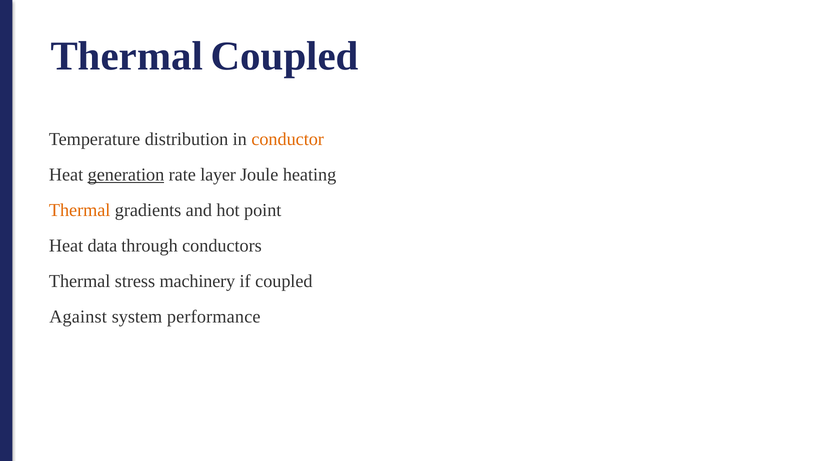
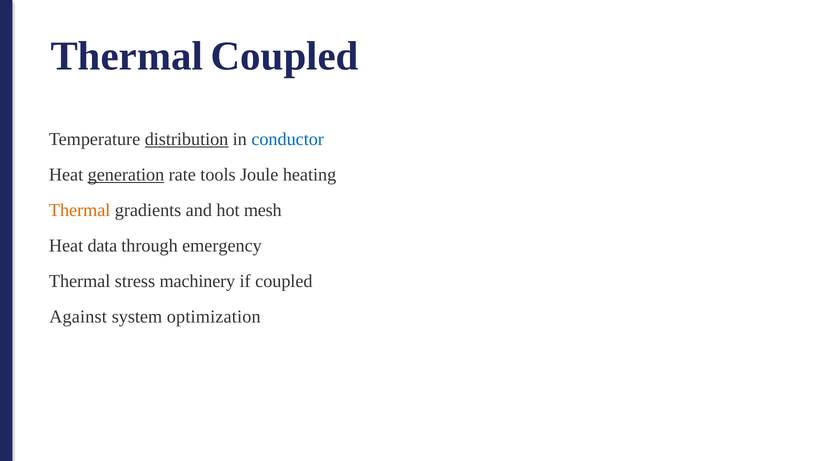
distribution underline: none -> present
conductor colour: orange -> blue
layer: layer -> tools
point: point -> mesh
conductors: conductors -> emergency
performance: performance -> optimization
